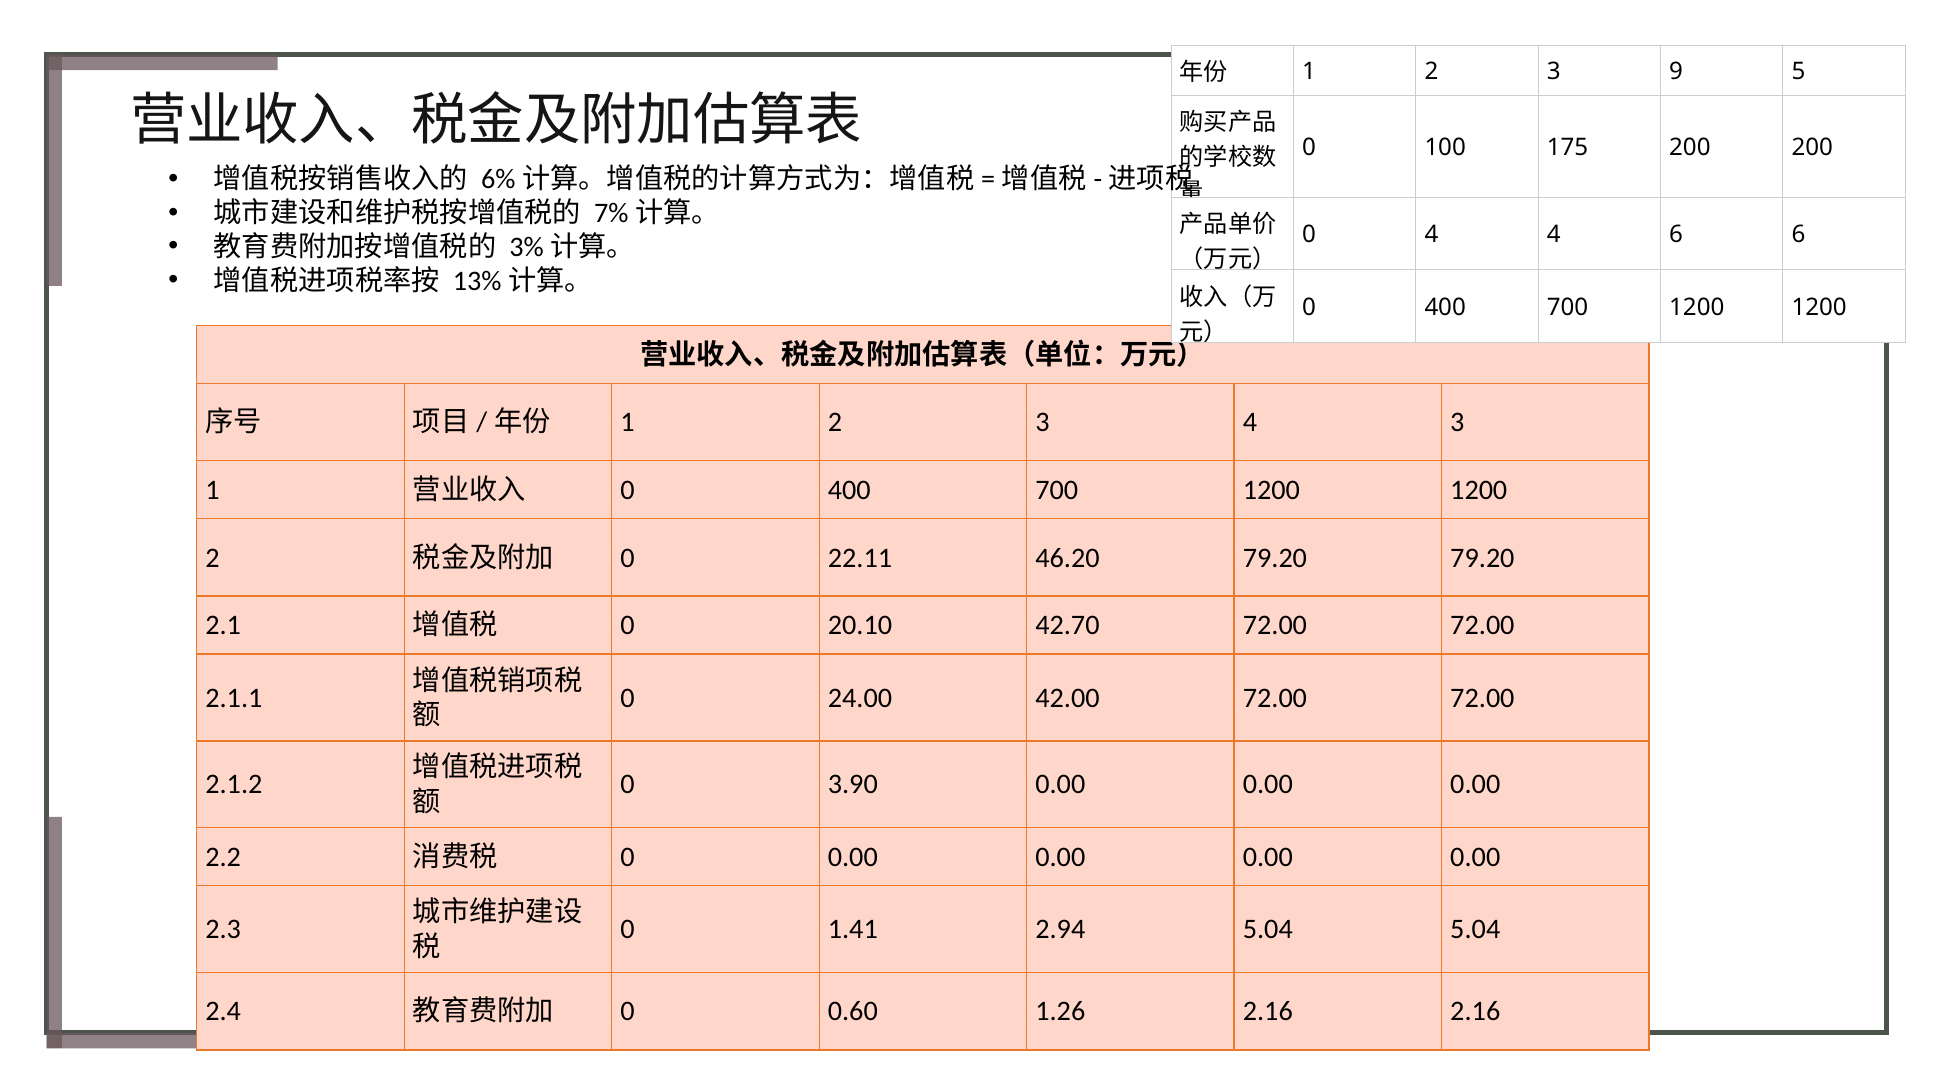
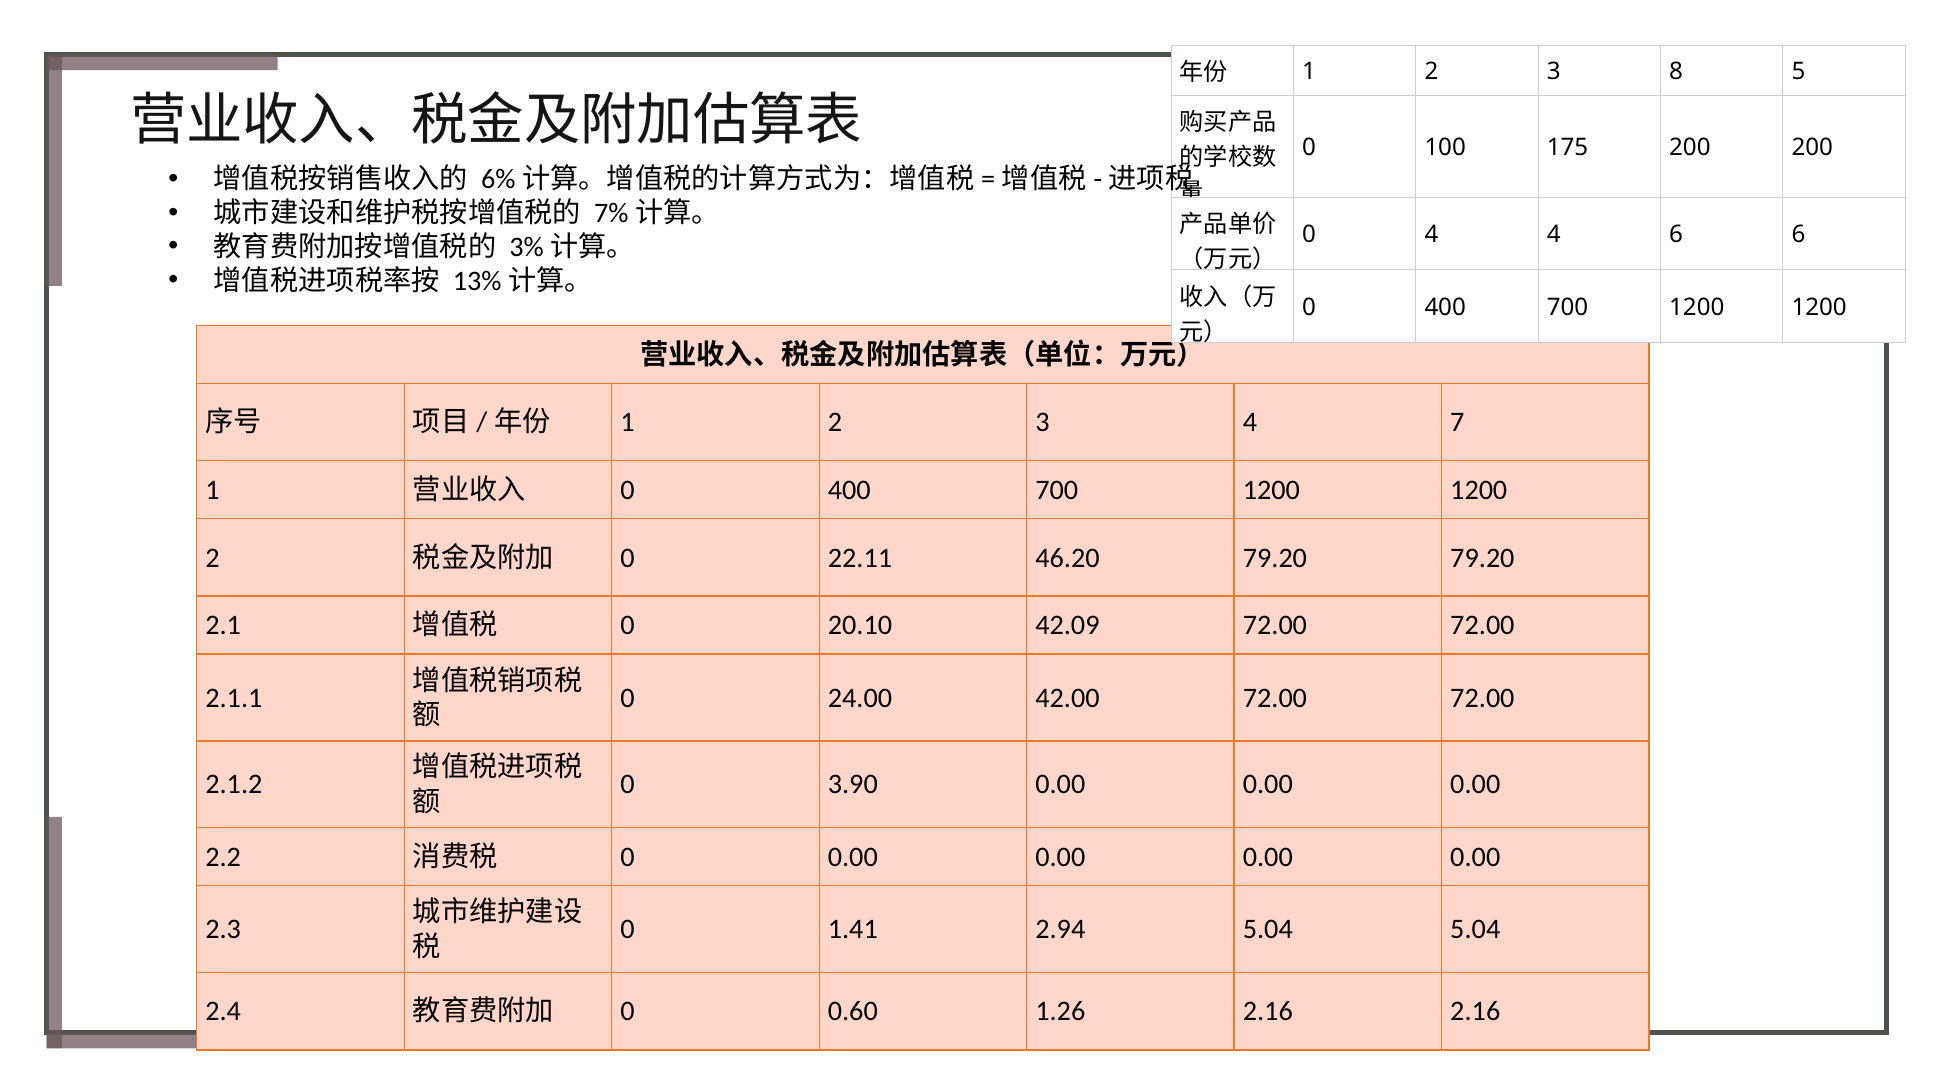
9: 9 -> 8
4 3: 3 -> 7
42.70: 42.70 -> 42.09
